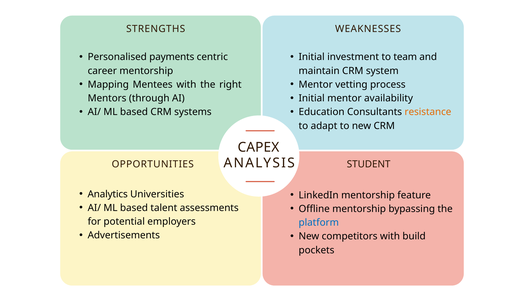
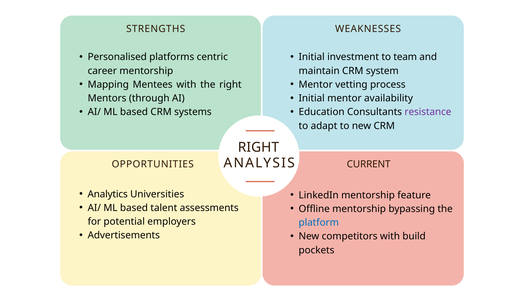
payments: payments -> platforms
resistance colour: orange -> purple
CAPEX at (258, 147): CAPEX -> RIGHT
STUDENT: STUDENT -> CURRENT
